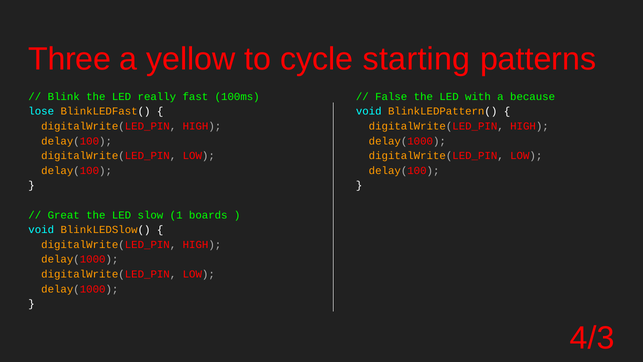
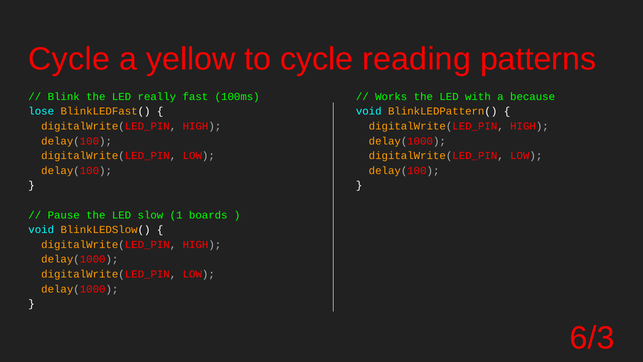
Three at (70, 59): Three -> Cycle
starting: starting -> reading
False: False -> Works
Great: Great -> Pause
4/3: 4/3 -> 6/3
